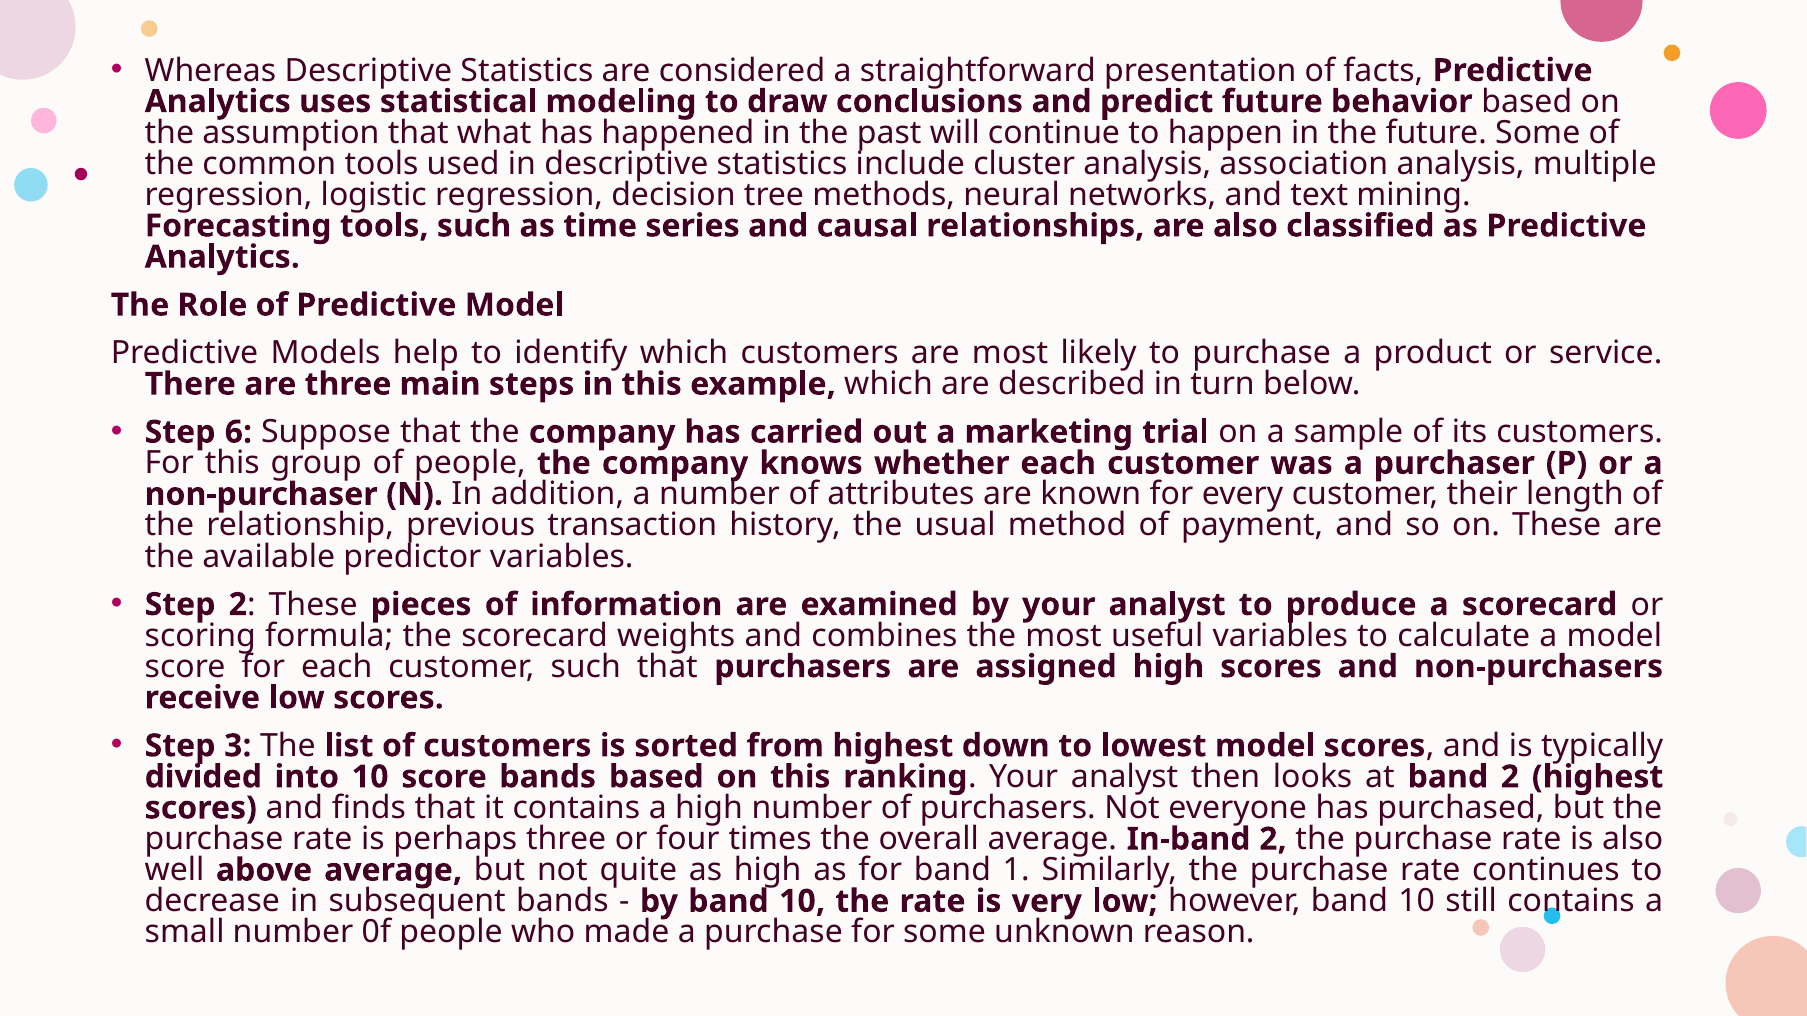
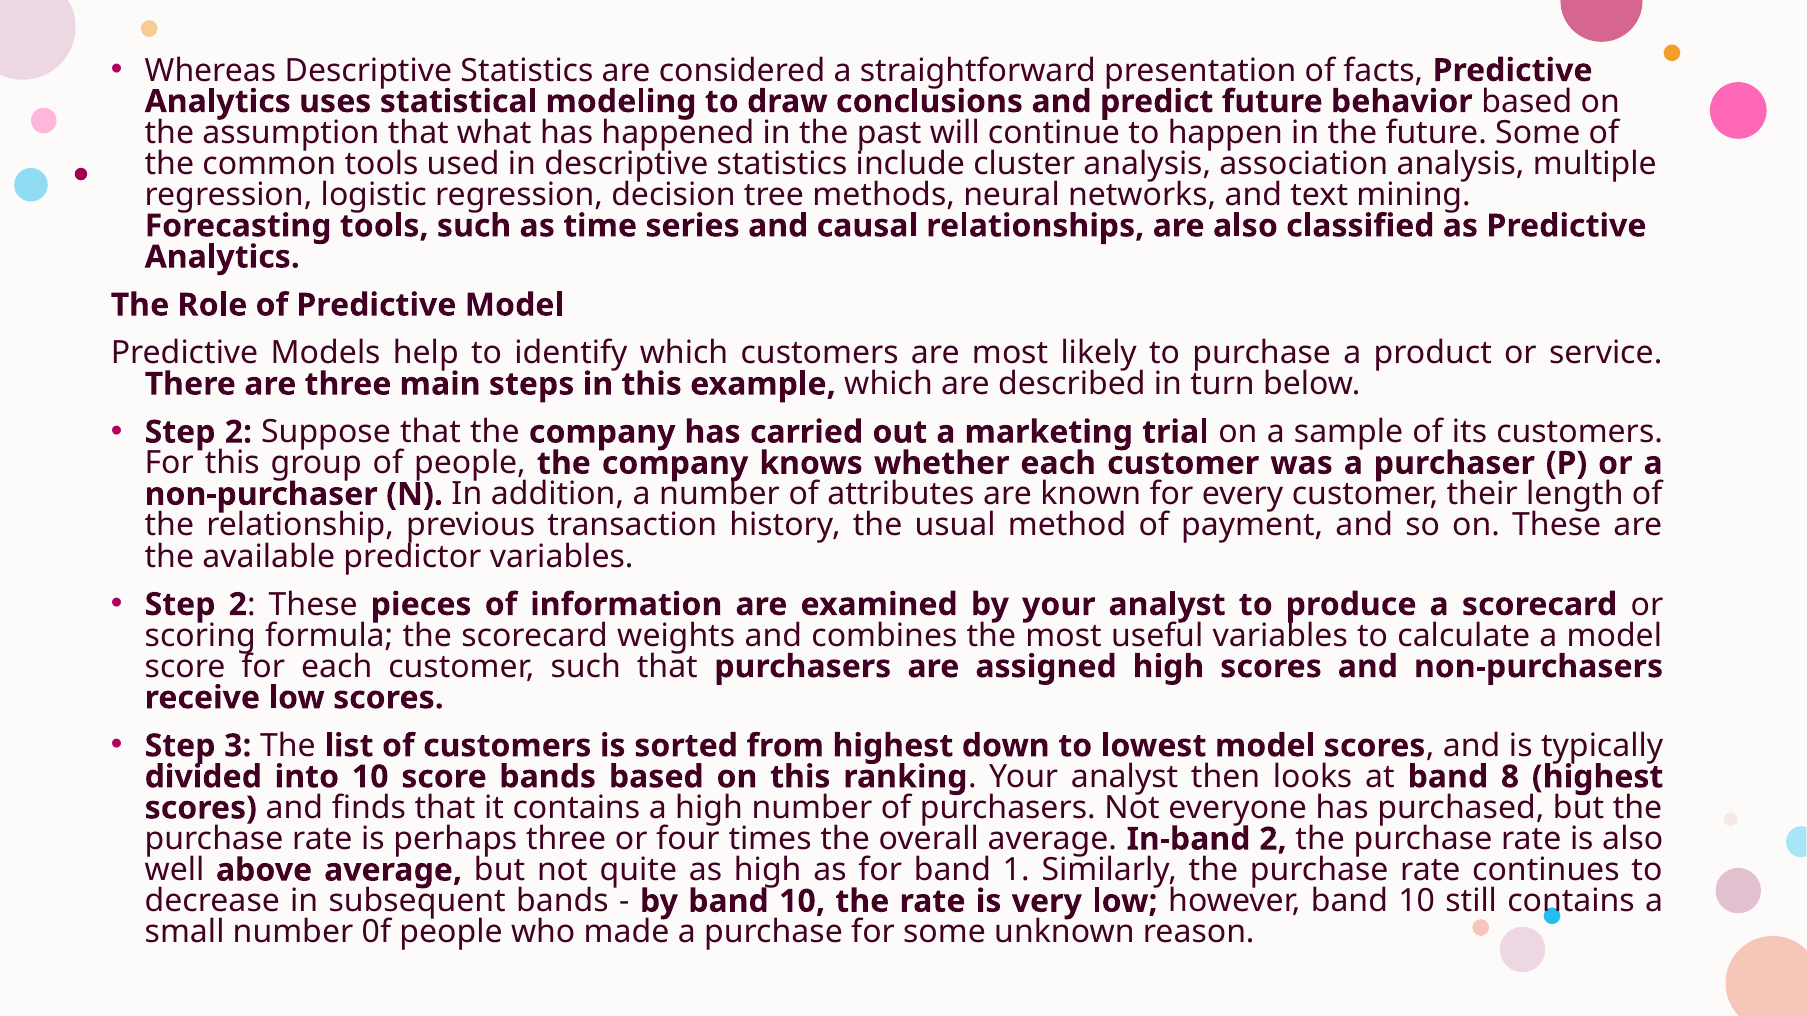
6 at (238, 432): 6 -> 2
band 2: 2 -> 8
